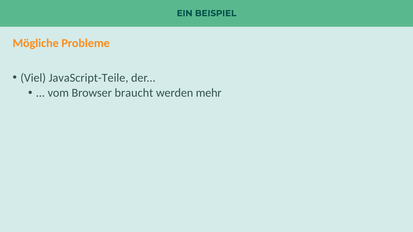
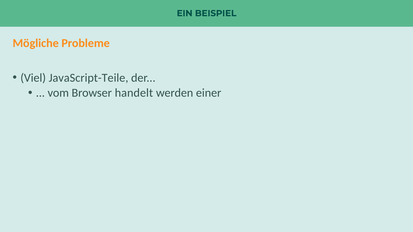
braucht: braucht -> handelt
mehr: mehr -> einer
